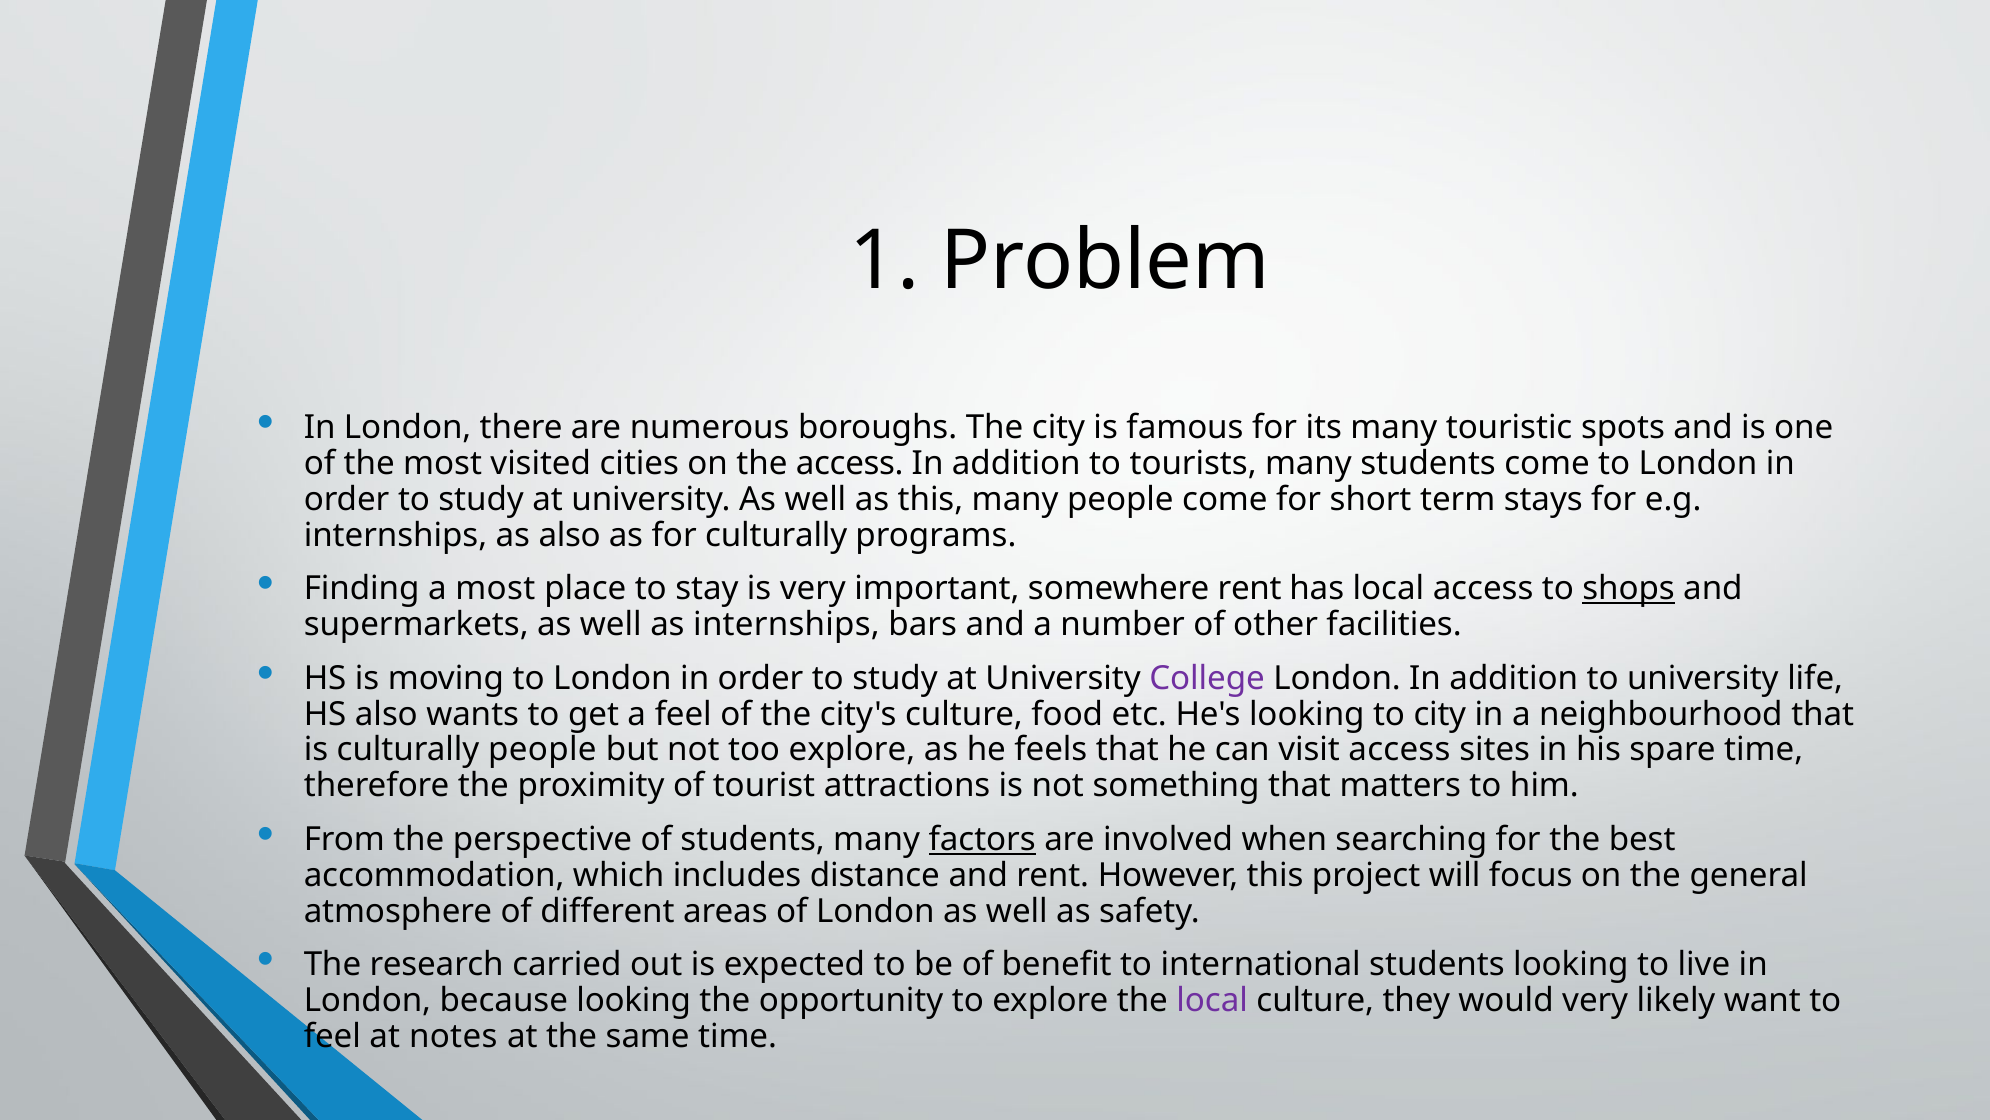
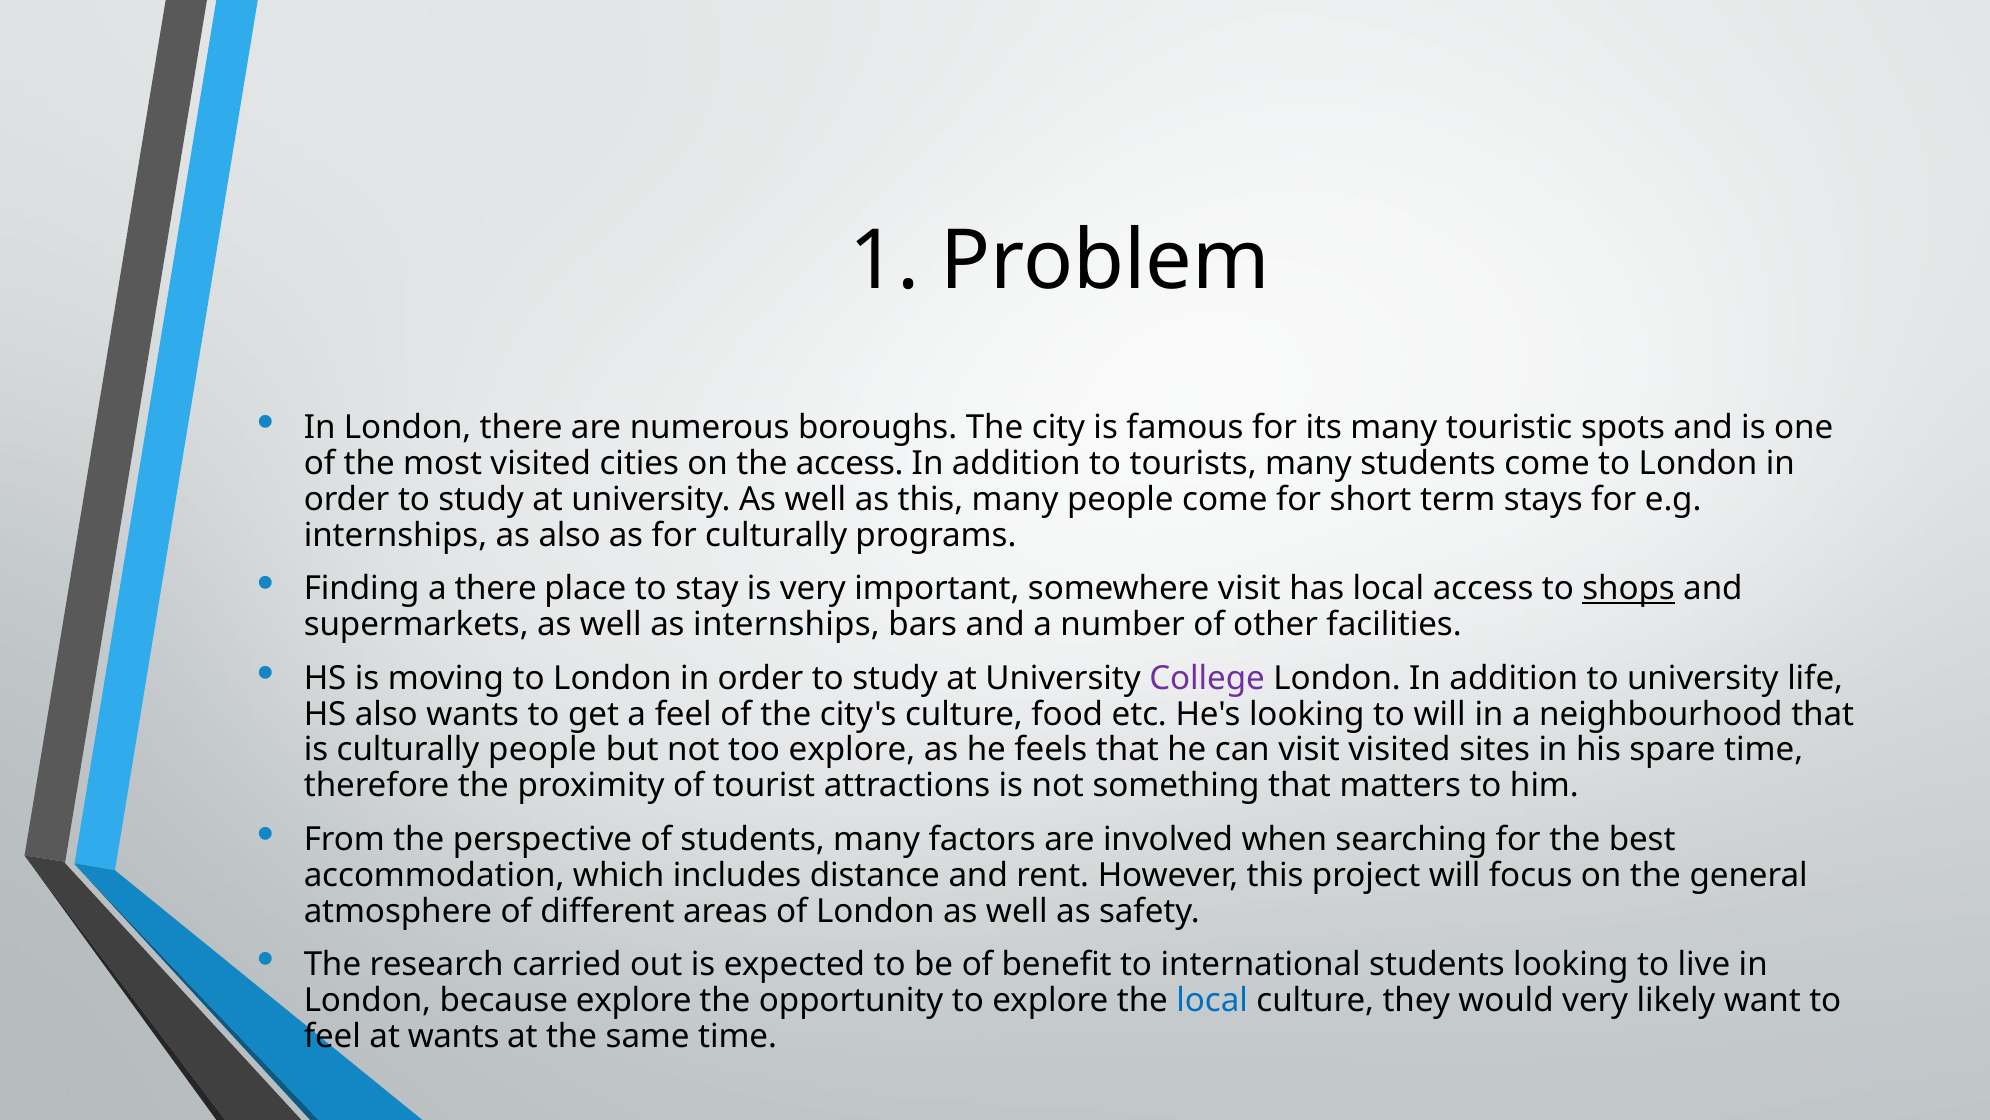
a most: most -> there
somewhere rent: rent -> visit
to city: city -> will
visit access: access -> visited
factors underline: present -> none
because looking: looking -> explore
local at (1212, 1000) colour: purple -> blue
at notes: notes -> wants
